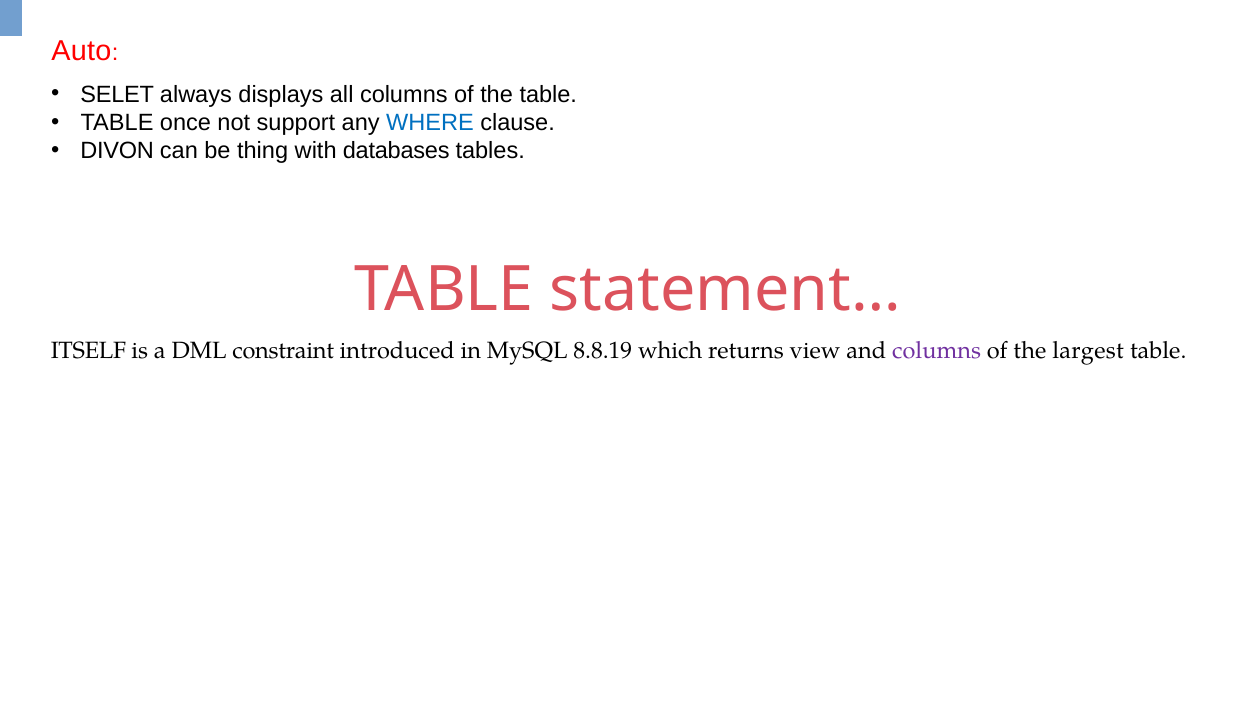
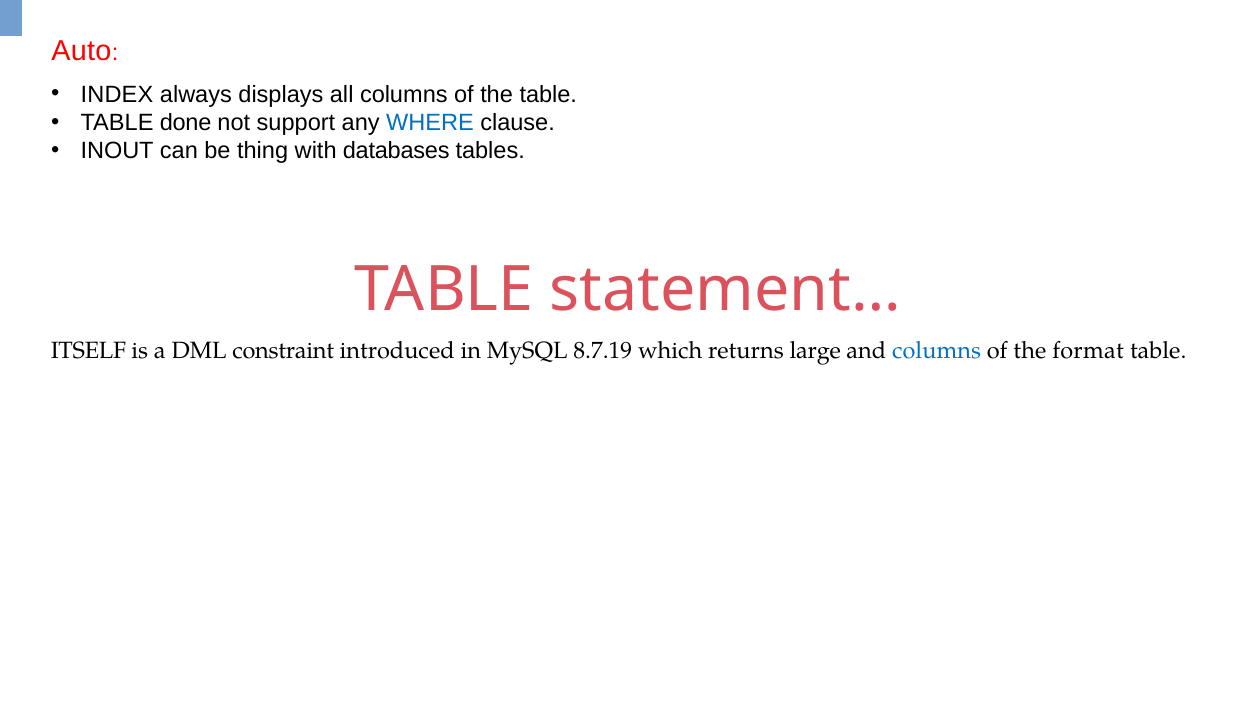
SELET: SELET -> INDEX
once: once -> done
DIVON: DIVON -> INOUT
8.8.19: 8.8.19 -> 8.7.19
view: view -> large
columns at (937, 351) colour: purple -> blue
largest: largest -> format
